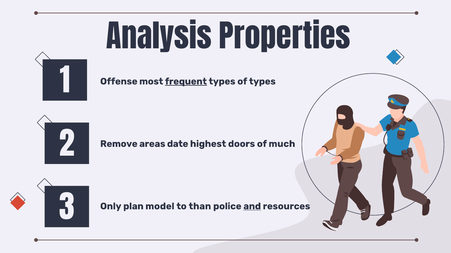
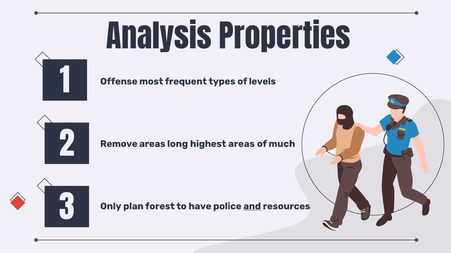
frequent underline: present -> none
of types: types -> levels
date: date -> long
highest doors: doors -> areas
model: model -> forest
than: than -> have
